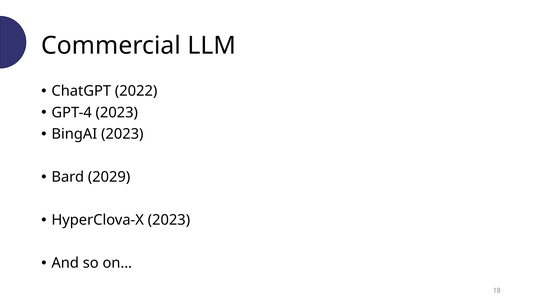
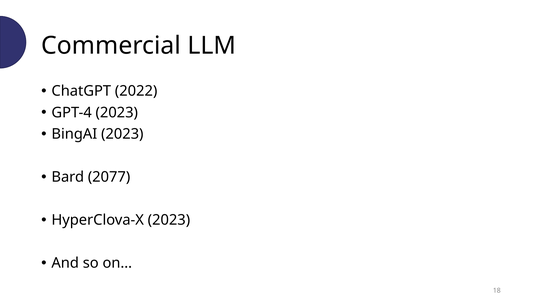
2029: 2029 -> 2077
